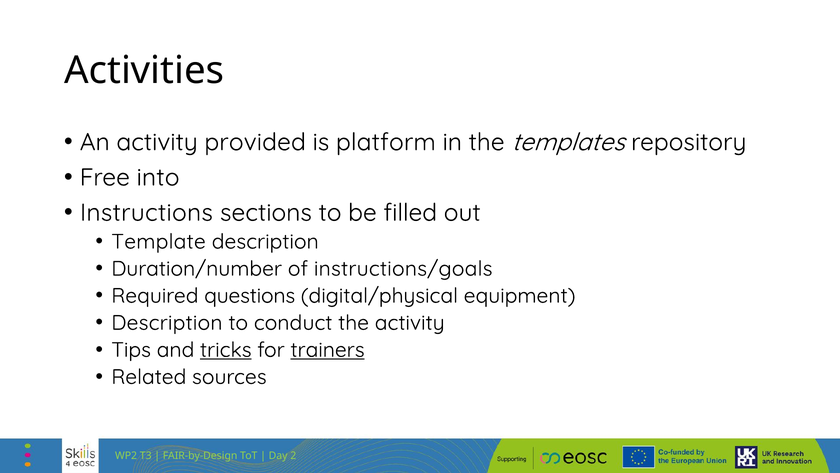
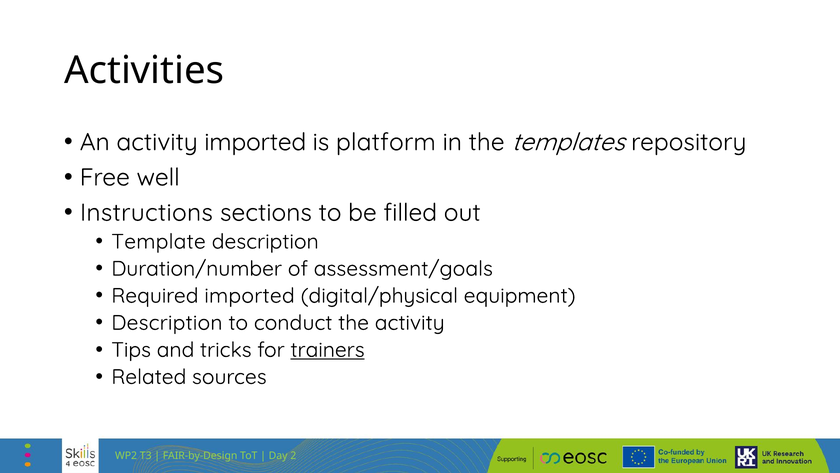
activity provided: provided -> imported
into: into -> well
instructions/goals: instructions/goals -> assessment/goals
Required questions: questions -> imported
tricks underline: present -> none
